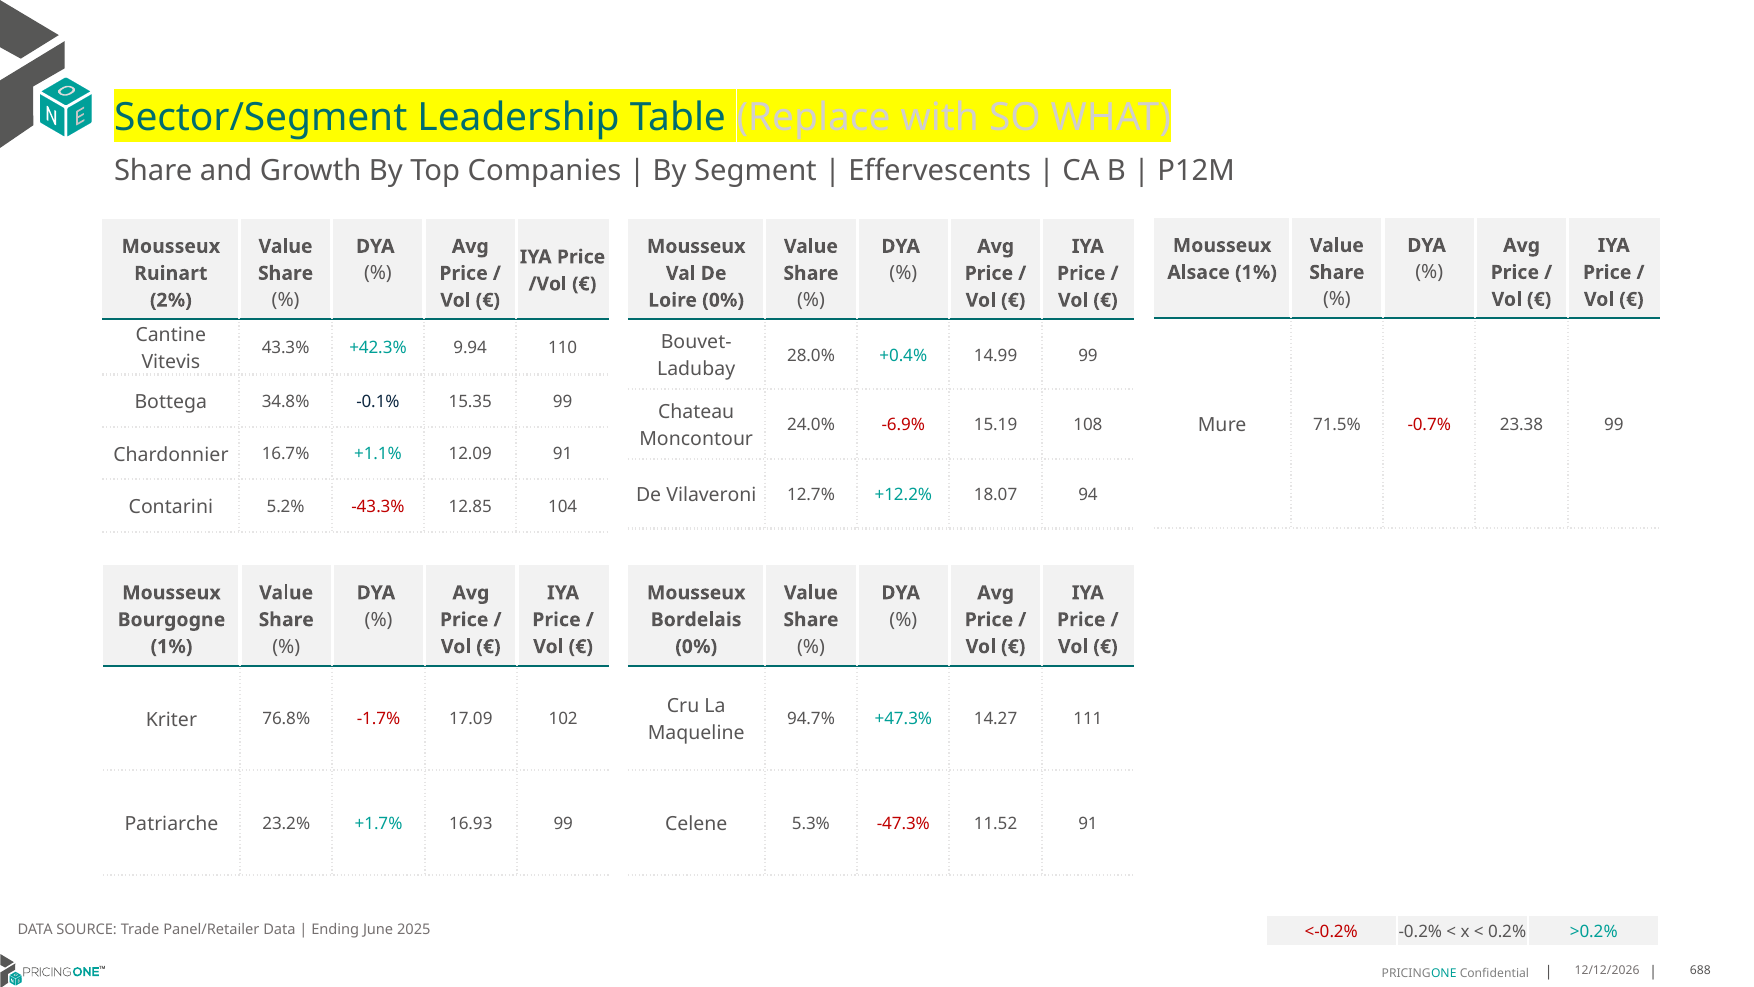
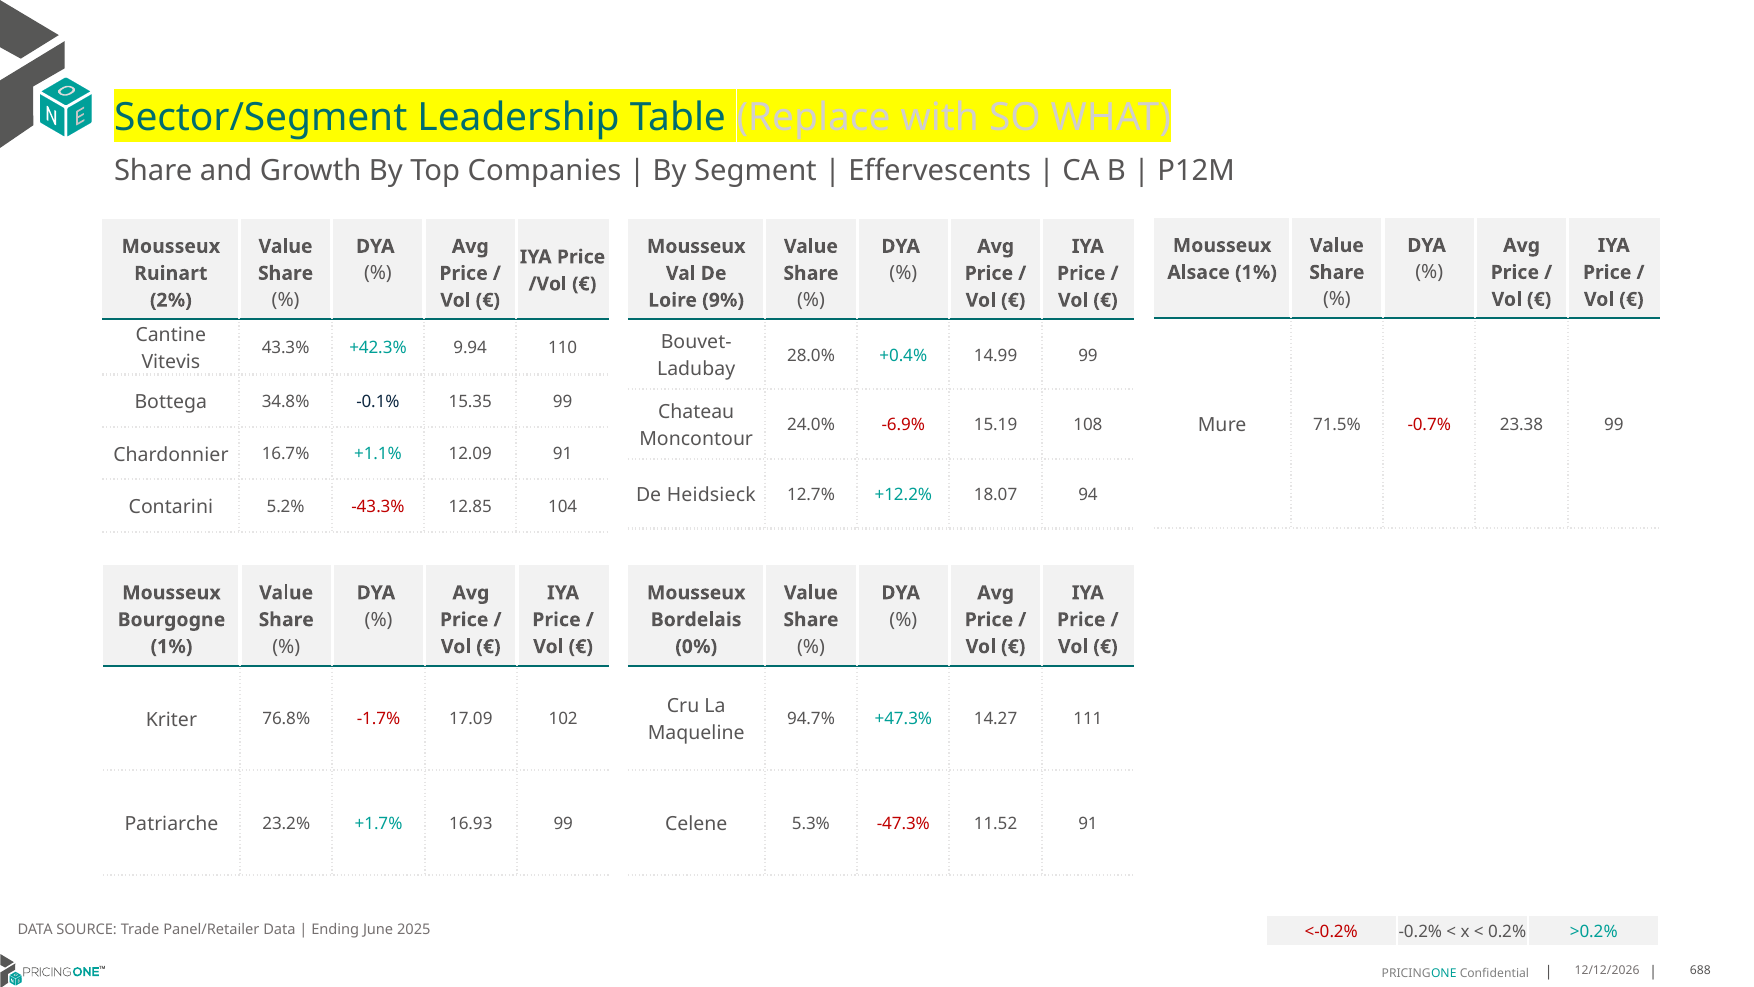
Loire 0%: 0% -> 9%
Vilaveroni: Vilaveroni -> Heidsieck
